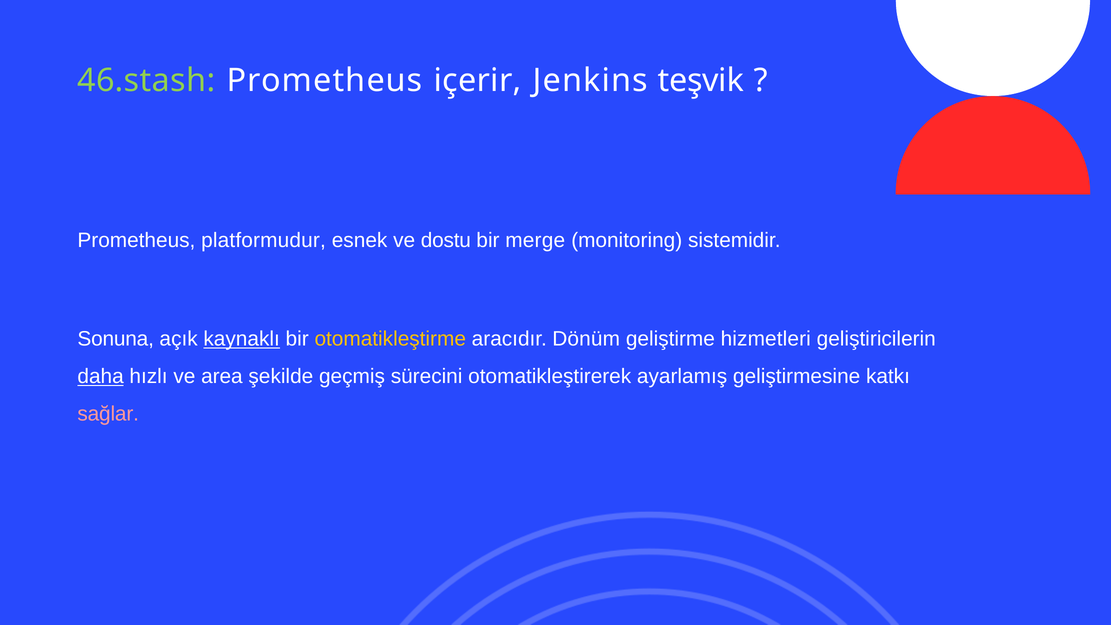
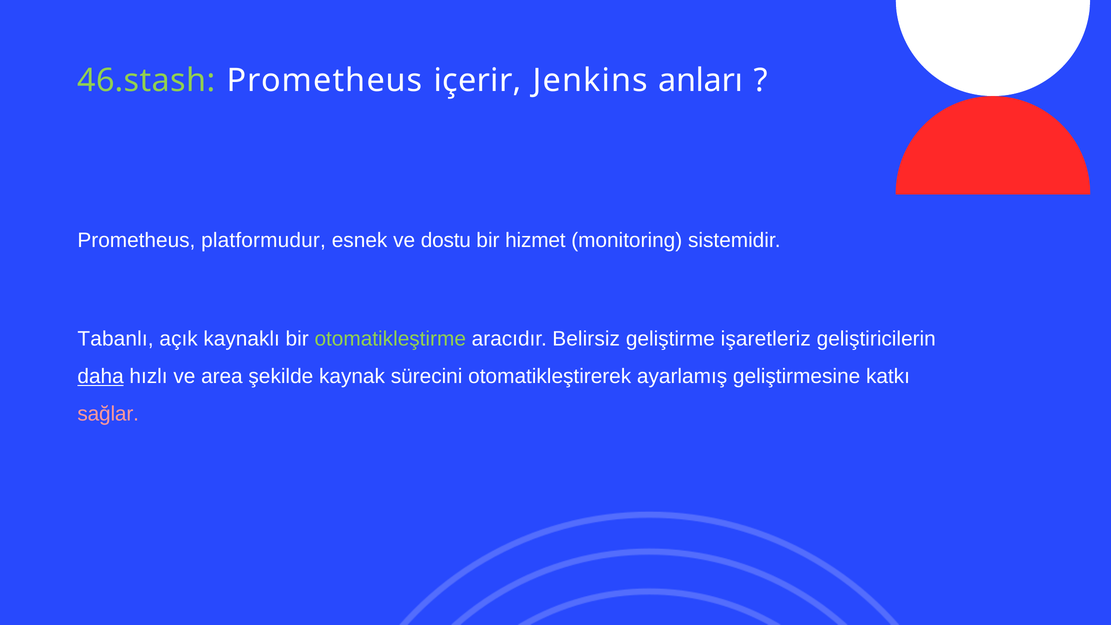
teşvik: teşvik -> anları
merge: merge -> hizmet
Sonuna: Sonuna -> Tabanlı
kaynaklı underline: present -> none
otomatikleştirme colour: yellow -> light green
Dönüm: Dönüm -> Belirsiz
hizmetleri: hizmetleri -> işaretleriz
geçmiş: geçmiş -> kaynak
